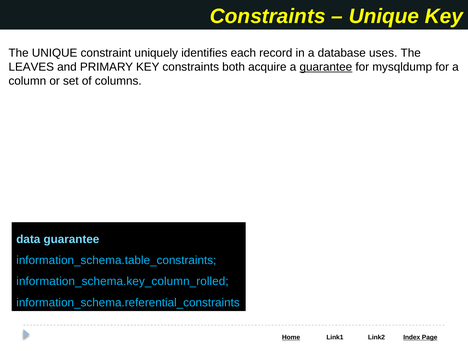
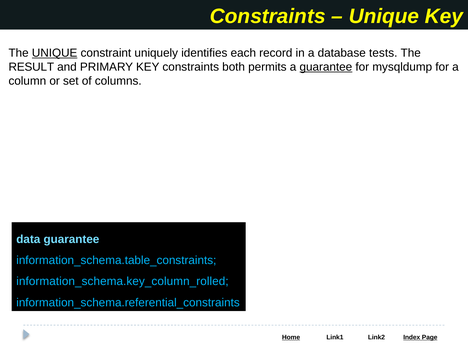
UNIQUE at (55, 53) underline: none -> present
uses: uses -> tests
LEAVES: LEAVES -> RESULT
acquire: acquire -> permits
